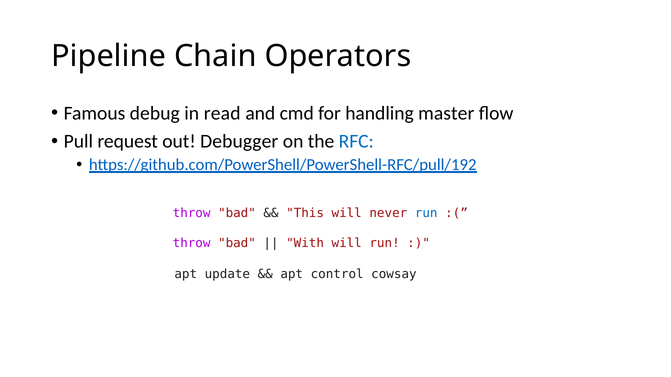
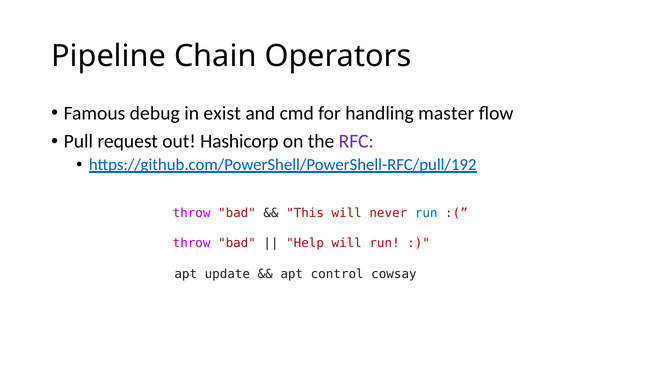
read: read -> exist
Debugger: Debugger -> Hashicorp
RFC colour: blue -> purple
With: With -> Help
